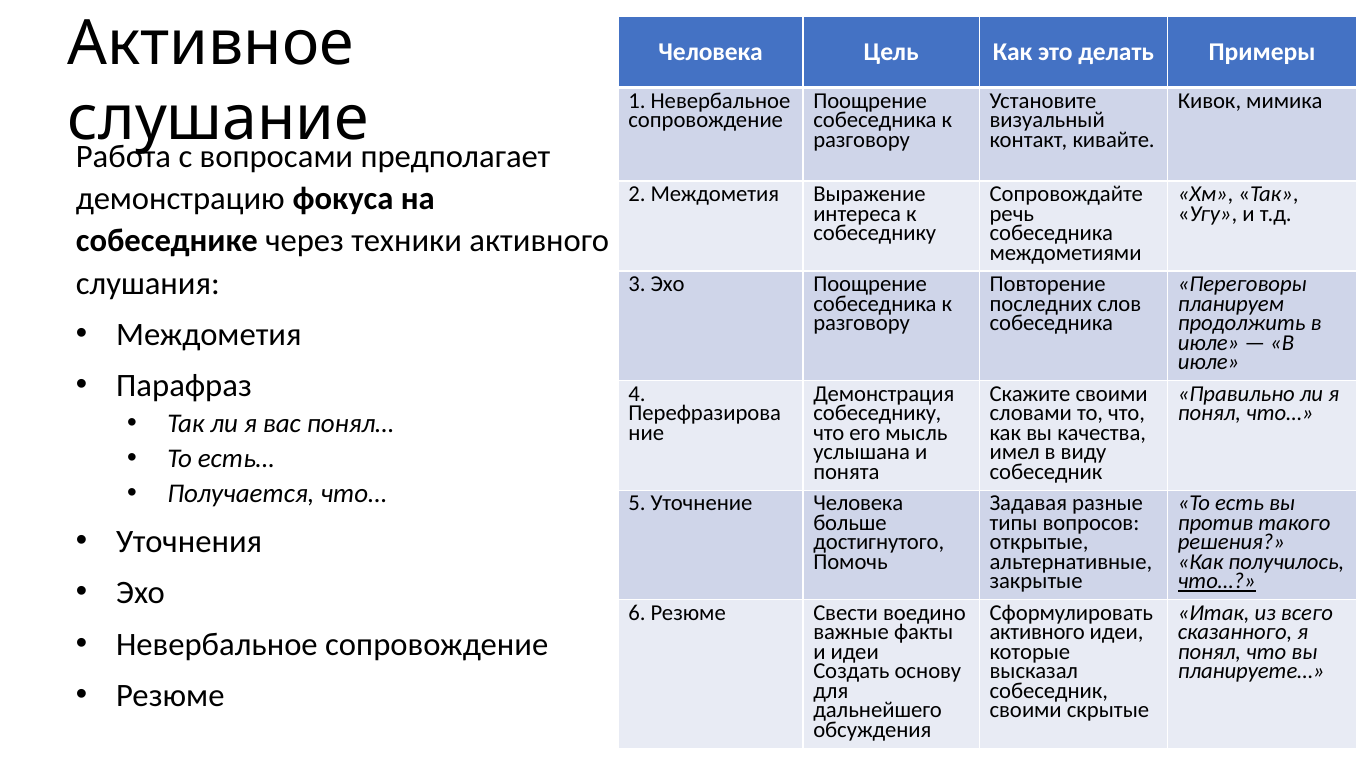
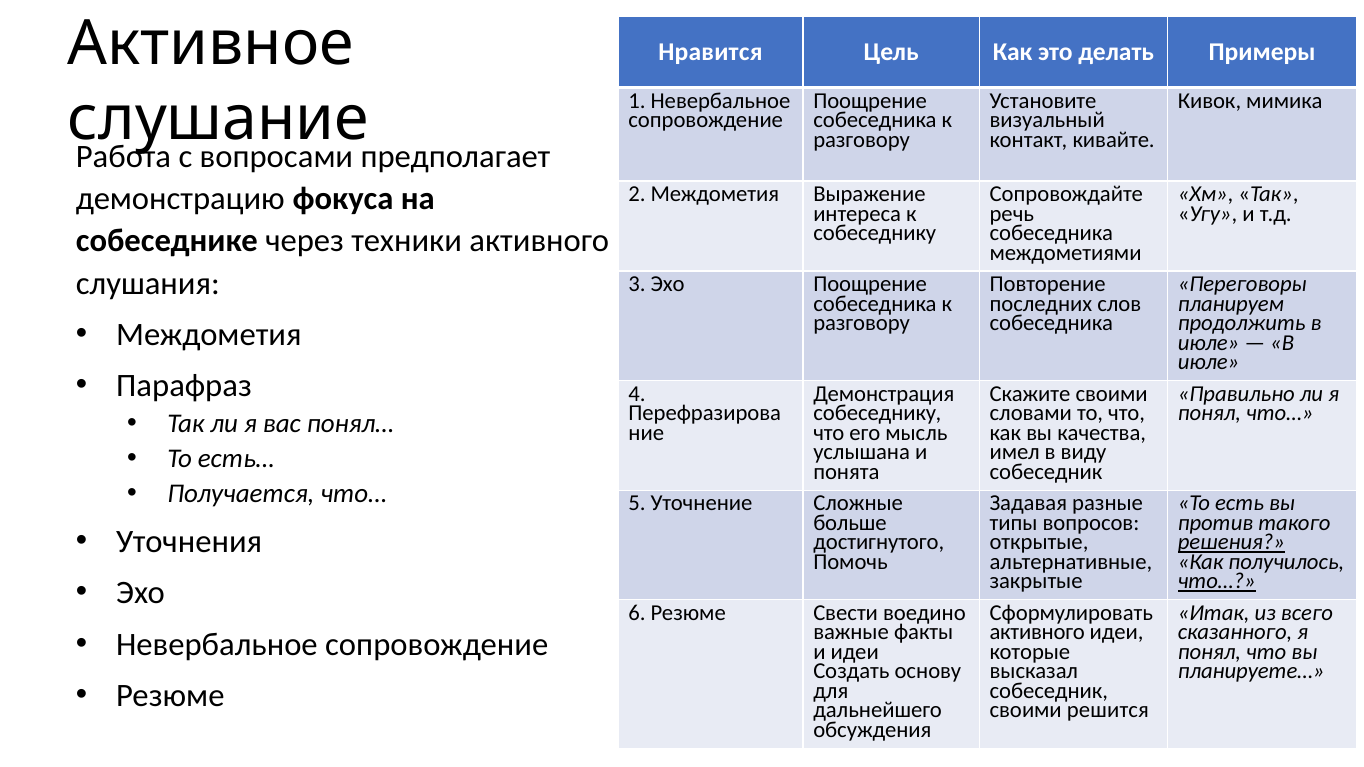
Человека at (711, 52): Человека -> Нравится
Уточнение Человека: Человека -> Сложные
решения underline: none -> present
скрытые: скрытые -> решится
